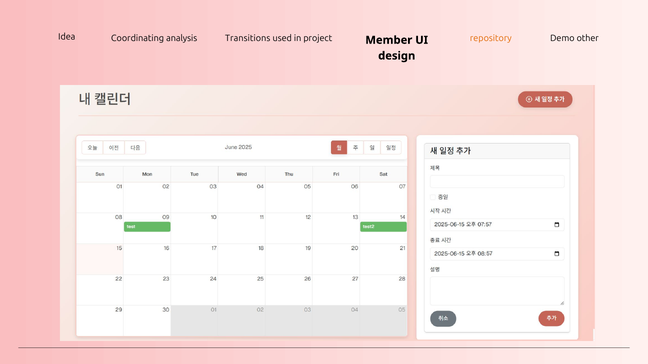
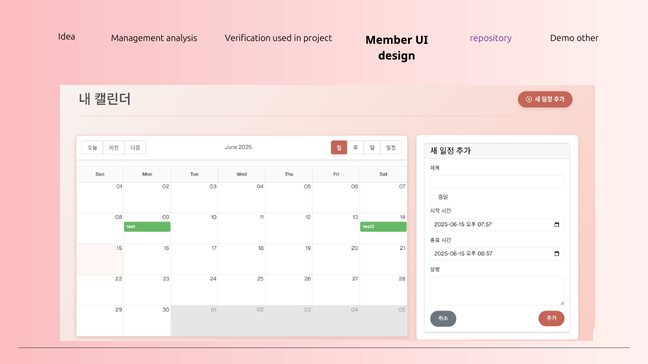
Coordinating: Coordinating -> Management
Transitions: Transitions -> Verification
repository colour: orange -> purple
